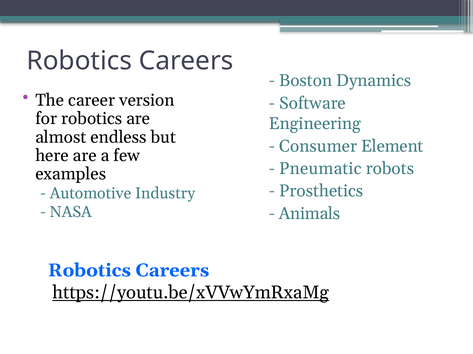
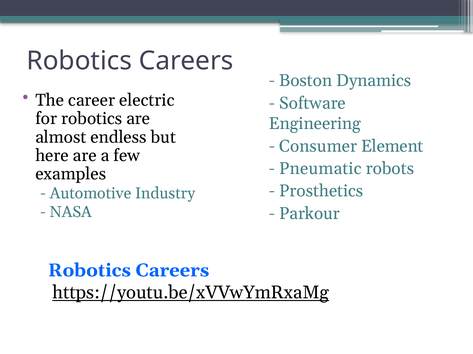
version: version -> electric
Animals: Animals -> Parkour
